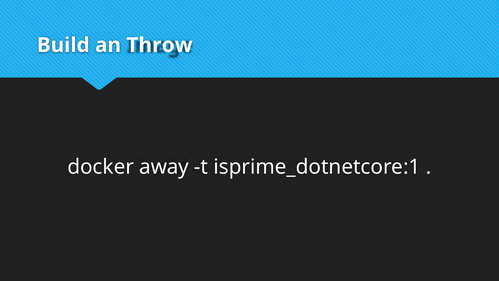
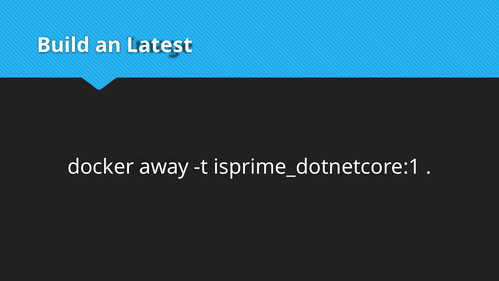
Throw: Throw -> Latest
